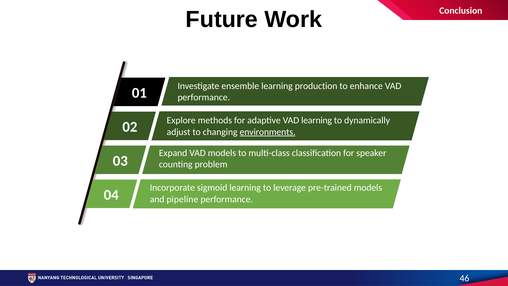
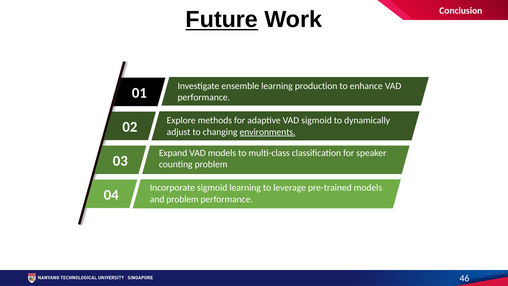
Future underline: none -> present
VAD learning: learning -> sigmoid
and pipeline: pipeline -> problem
